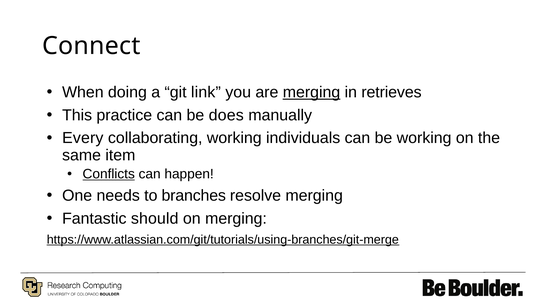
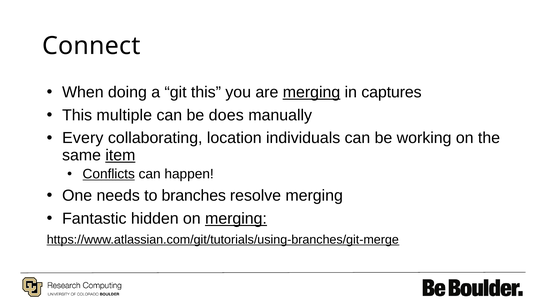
git link: link -> this
retrieves: retrieves -> captures
practice: practice -> multiple
collaborating working: working -> location
item underline: none -> present
should: should -> hidden
merging at (236, 219) underline: none -> present
